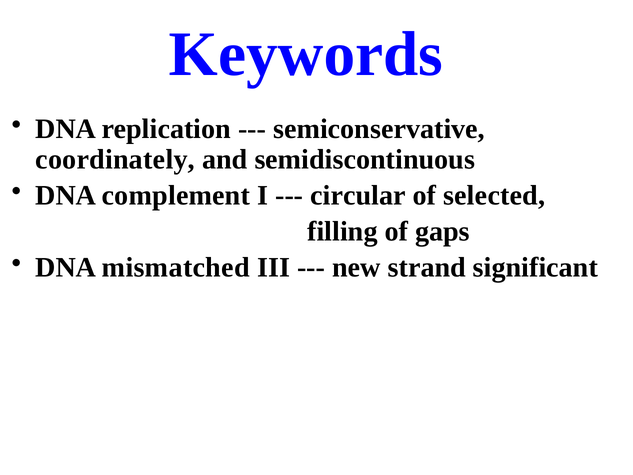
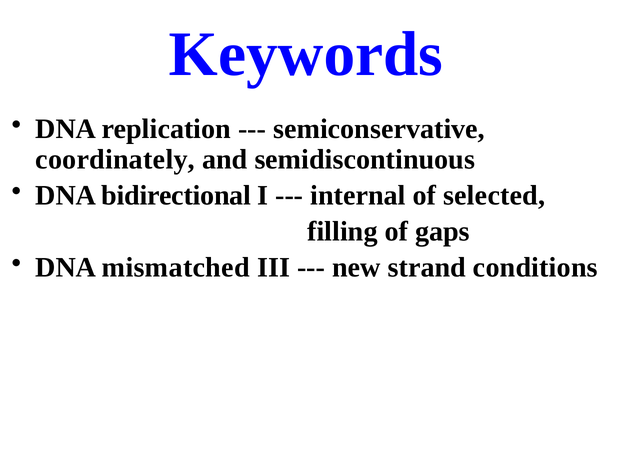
complement: complement -> bidirectional
circular: circular -> internal
significant: significant -> conditions
